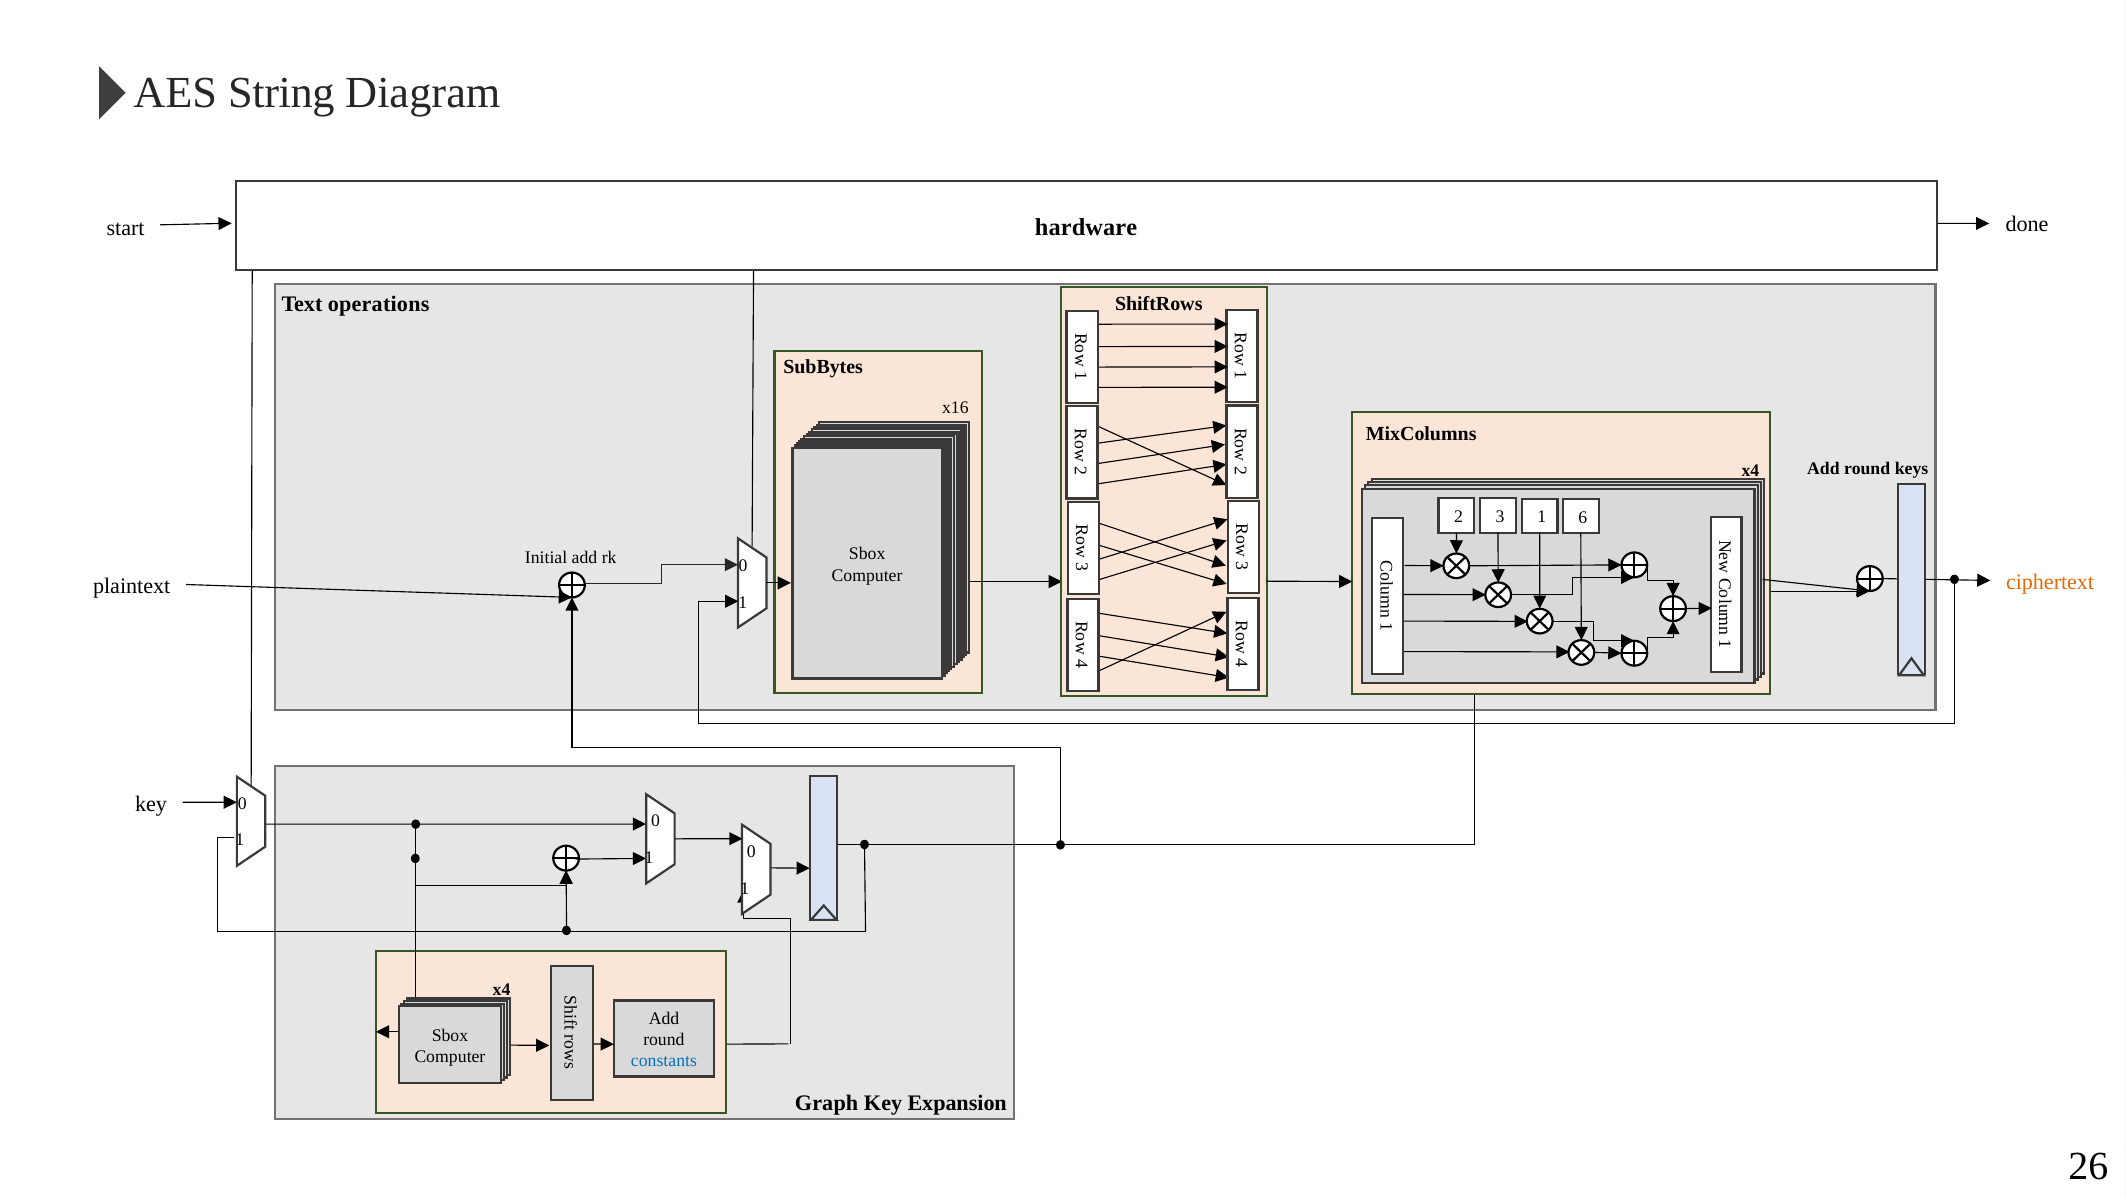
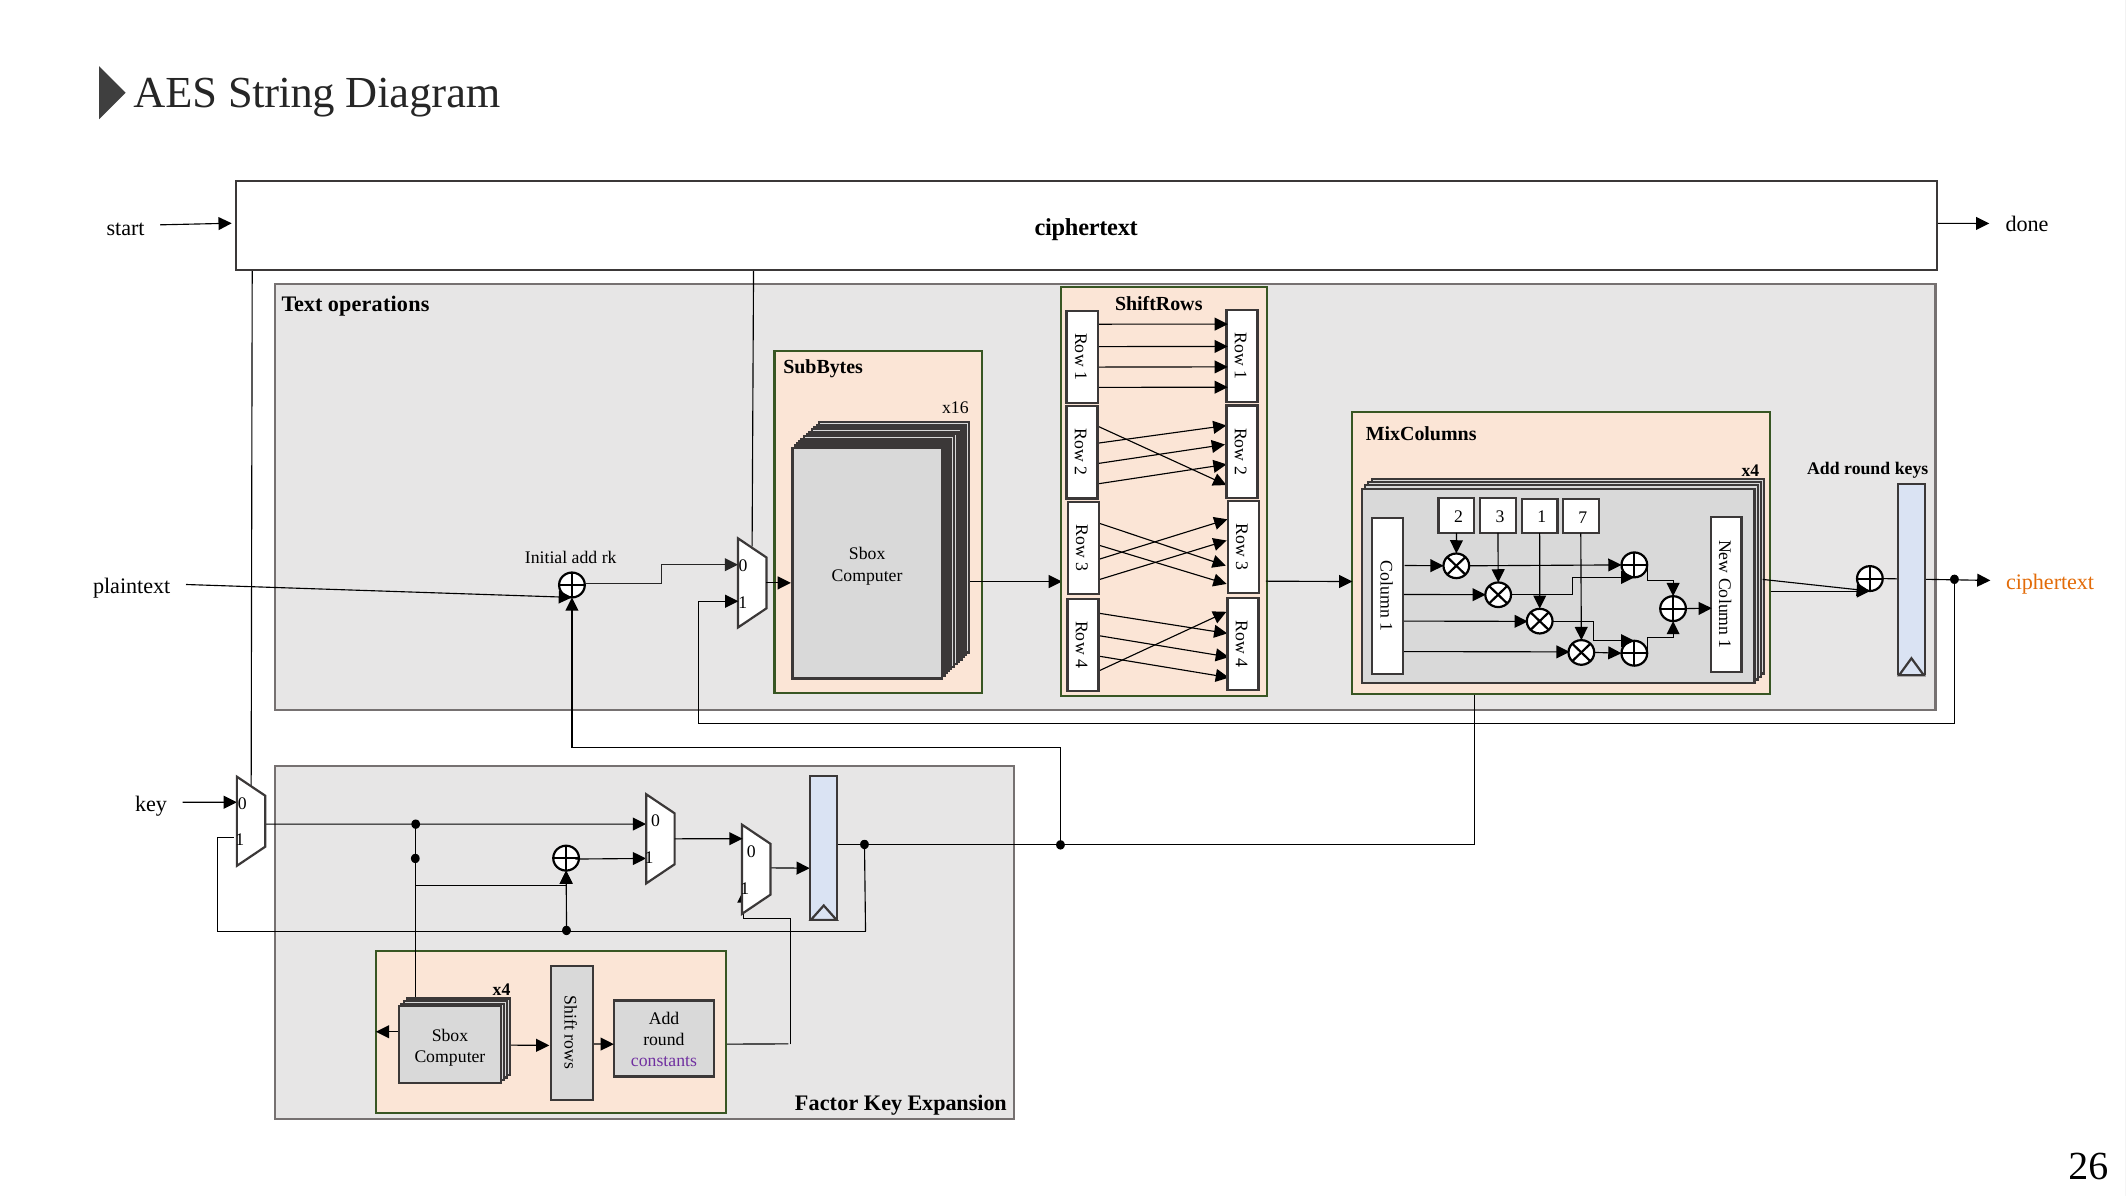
hardware at (1086, 227): hardware -> ciphertext
6: 6 -> 7
constants colour: blue -> purple
Graph: Graph -> Factor
